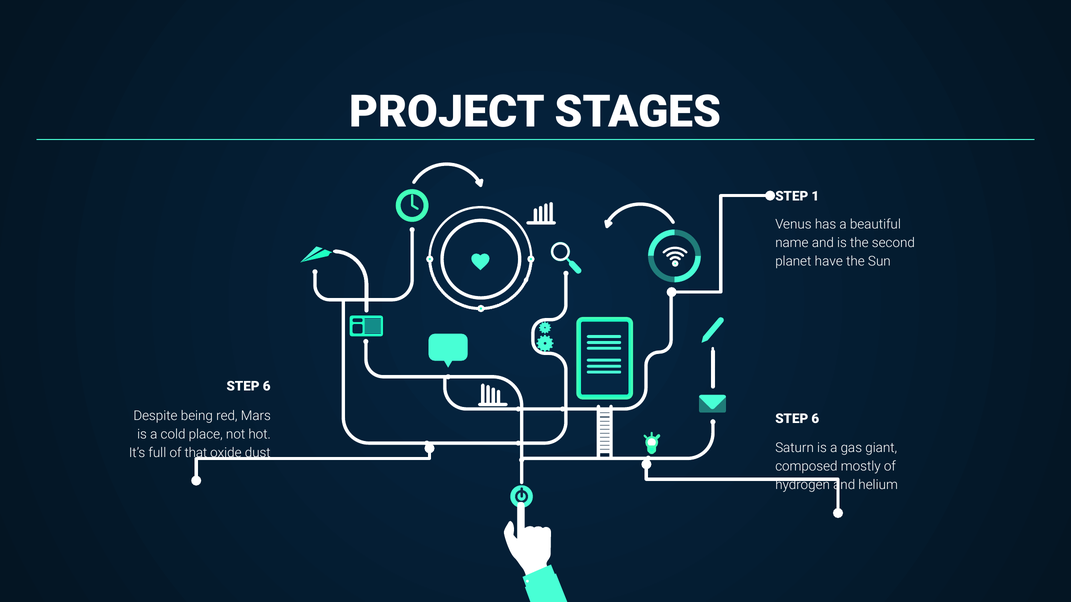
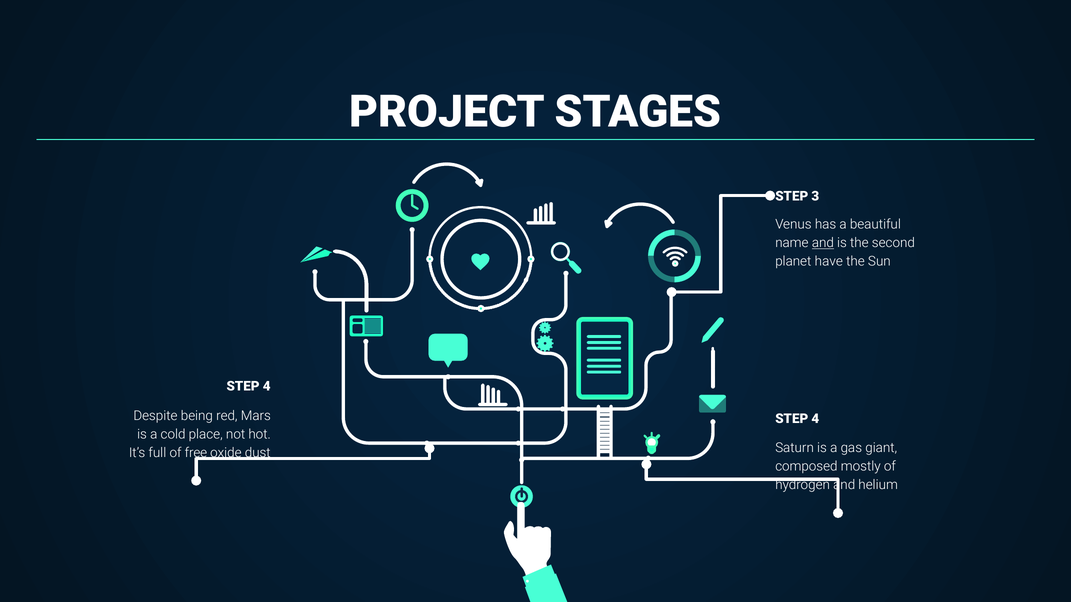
1: 1 -> 3
and at (823, 243) underline: none -> present
6 at (267, 387): 6 -> 4
6 at (815, 419): 6 -> 4
that: that -> free
